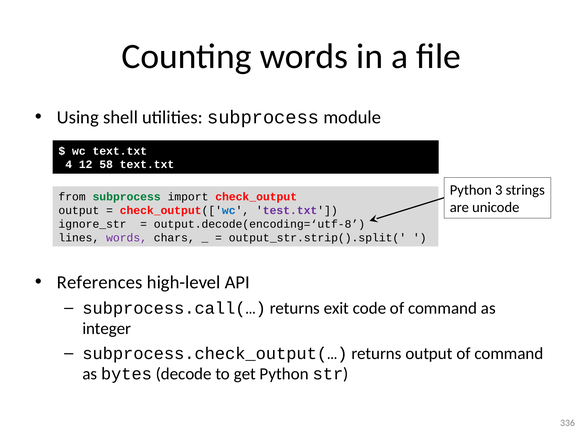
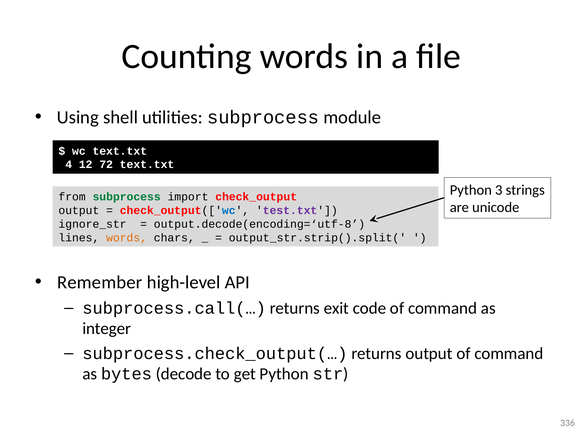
58: 58 -> 72
words at (127, 238) colour: purple -> orange
References: References -> Remember
